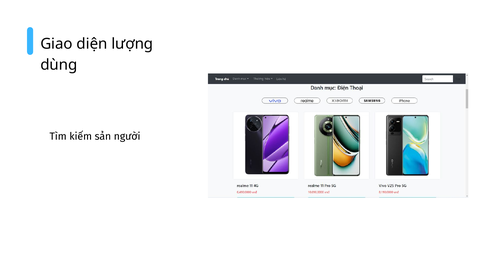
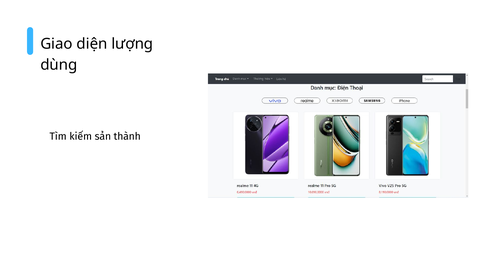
người: người -> thành
